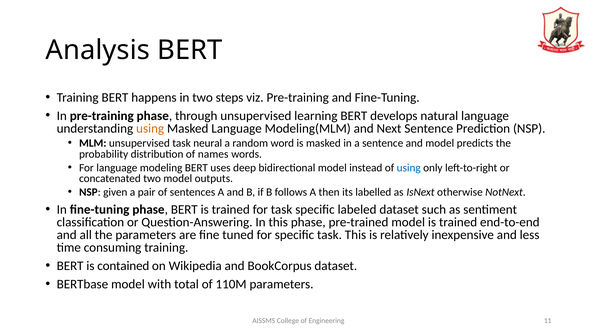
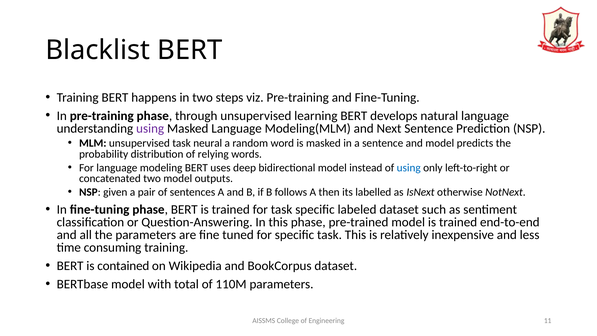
Analysis: Analysis -> Blacklist
using at (150, 128) colour: orange -> purple
names: names -> relying
